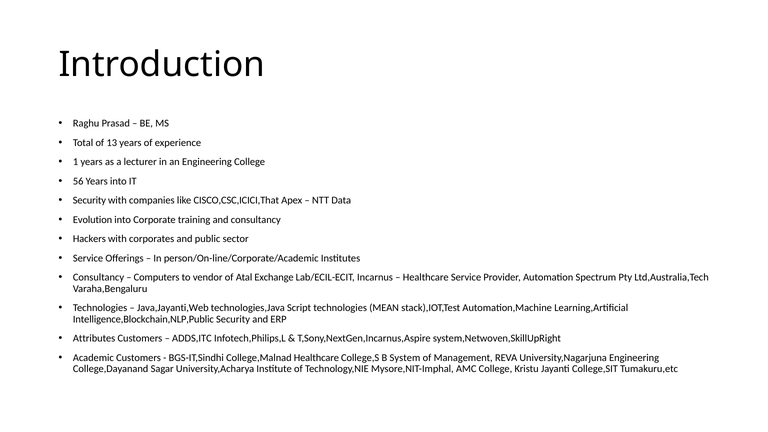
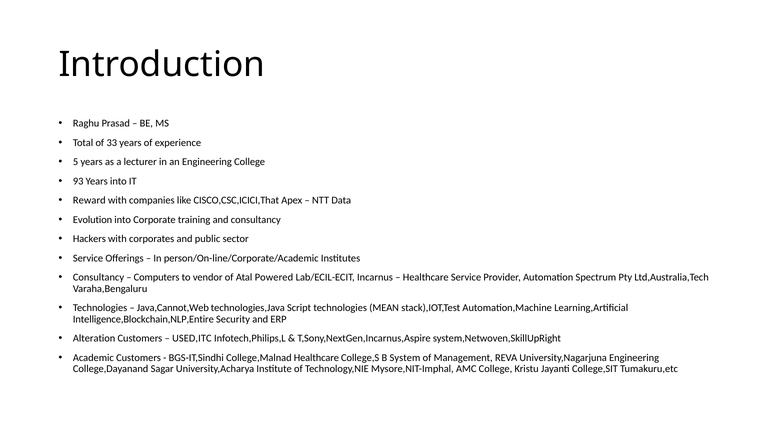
13: 13 -> 33
1: 1 -> 5
56: 56 -> 93
Security at (89, 200): Security -> Reward
Exchange: Exchange -> Powered
Java,Jayanti,Web: Java,Jayanti,Web -> Java,Cannot,Web
Intelligence,Blockchain,NLP,Public: Intelligence,Blockchain,NLP,Public -> Intelligence,Blockchain,NLP,Entire
Attributes: Attributes -> Alteration
ADDS,ITC: ADDS,ITC -> USED,ITC
